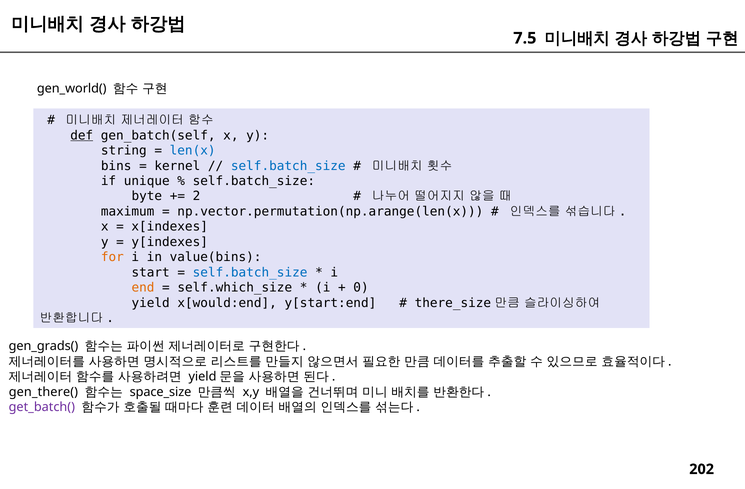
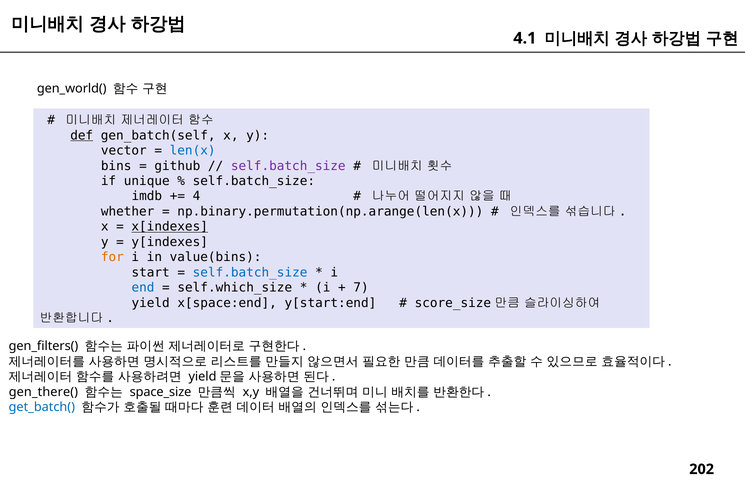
7.5: 7.5 -> 4.1
string: string -> vector
kernel: kernel -> github
self.batch_size at (288, 166) colour: blue -> purple
byte: byte -> imdb
2: 2 -> 4
maximum: maximum -> whether
np.vector.permutation(np.arange(len(x: np.vector.permutation(np.arange(len(x -> np.binary.permutation(np.arange(len(x
x[indexes underline: none -> present
end colour: orange -> blue
0: 0 -> 7
x[would:end: x[would:end -> x[space:end
there_size: there_size -> score_size
gen_grads(: gen_grads( -> gen_filters(
get_batch( colour: purple -> blue
